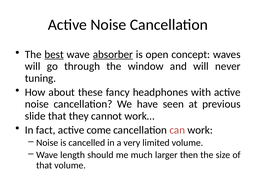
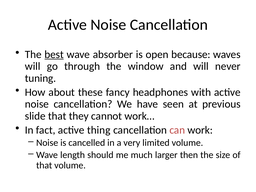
absorber underline: present -> none
concept: concept -> because
come: come -> thing
